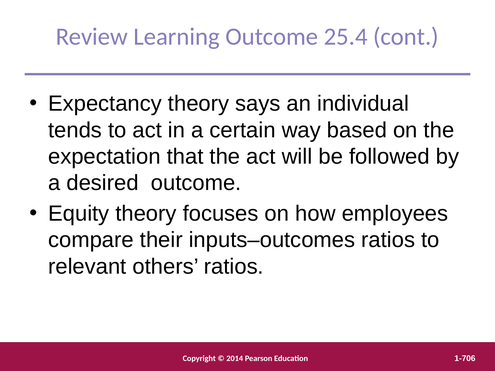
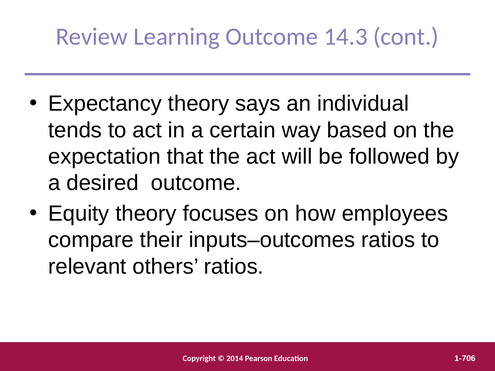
25.4: 25.4 -> 14.3
